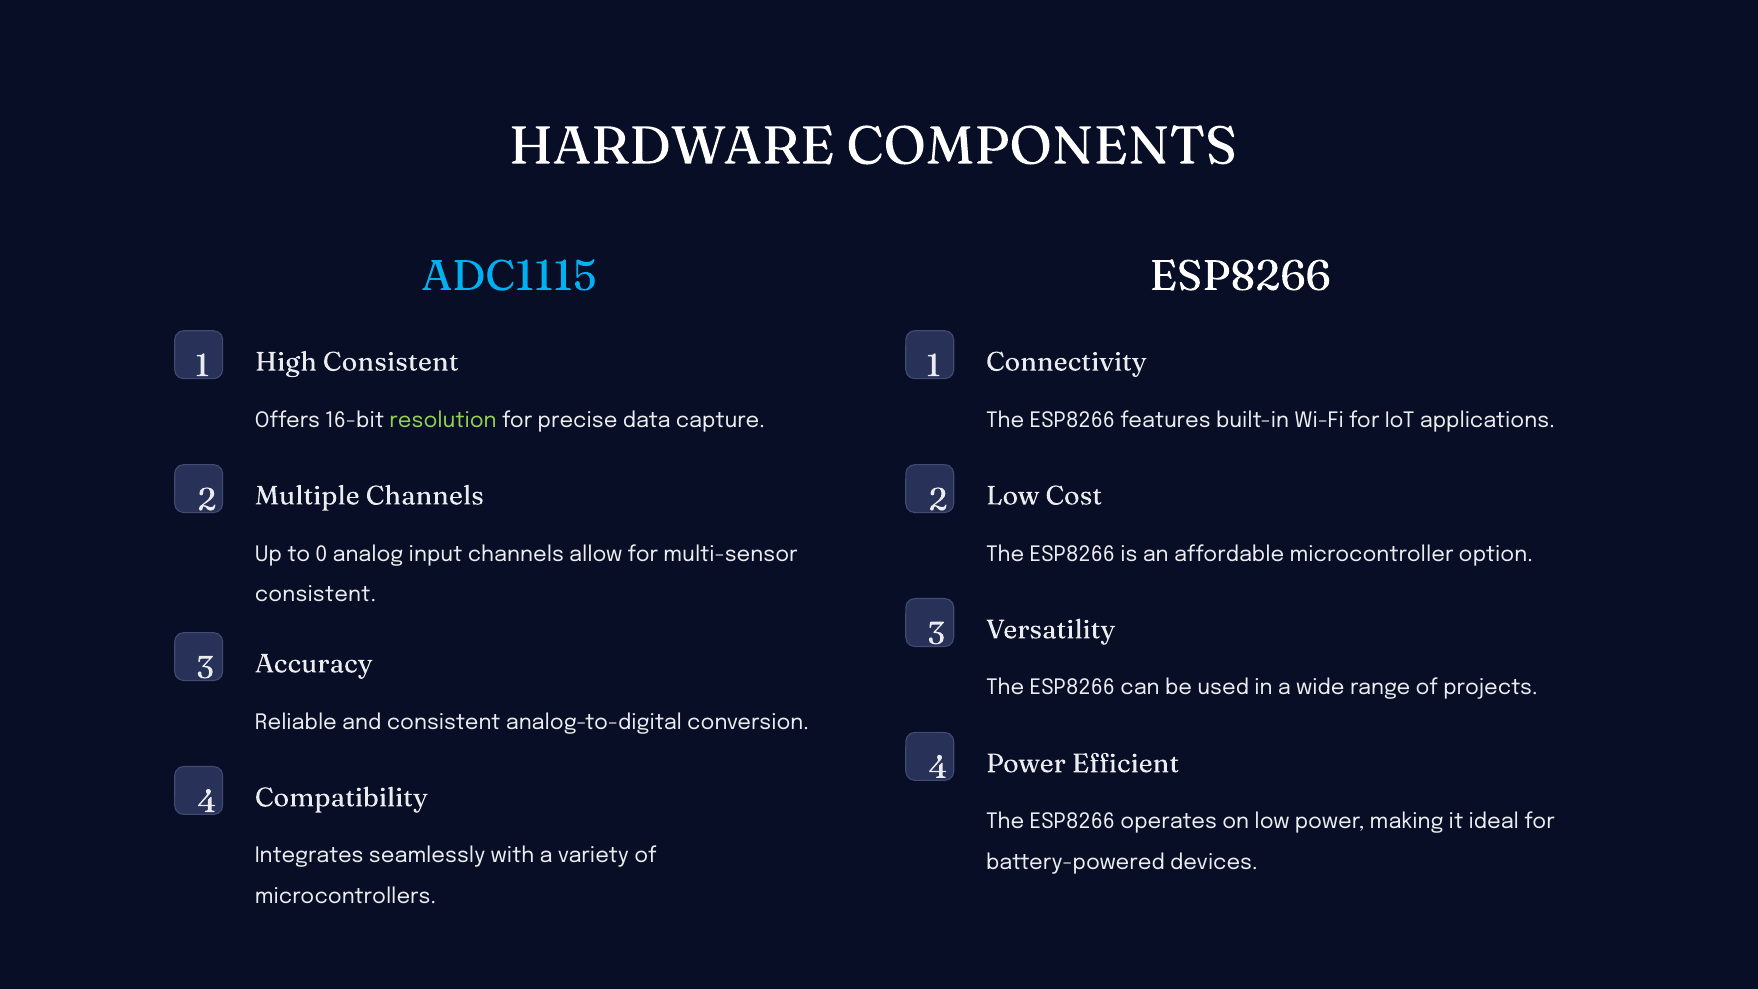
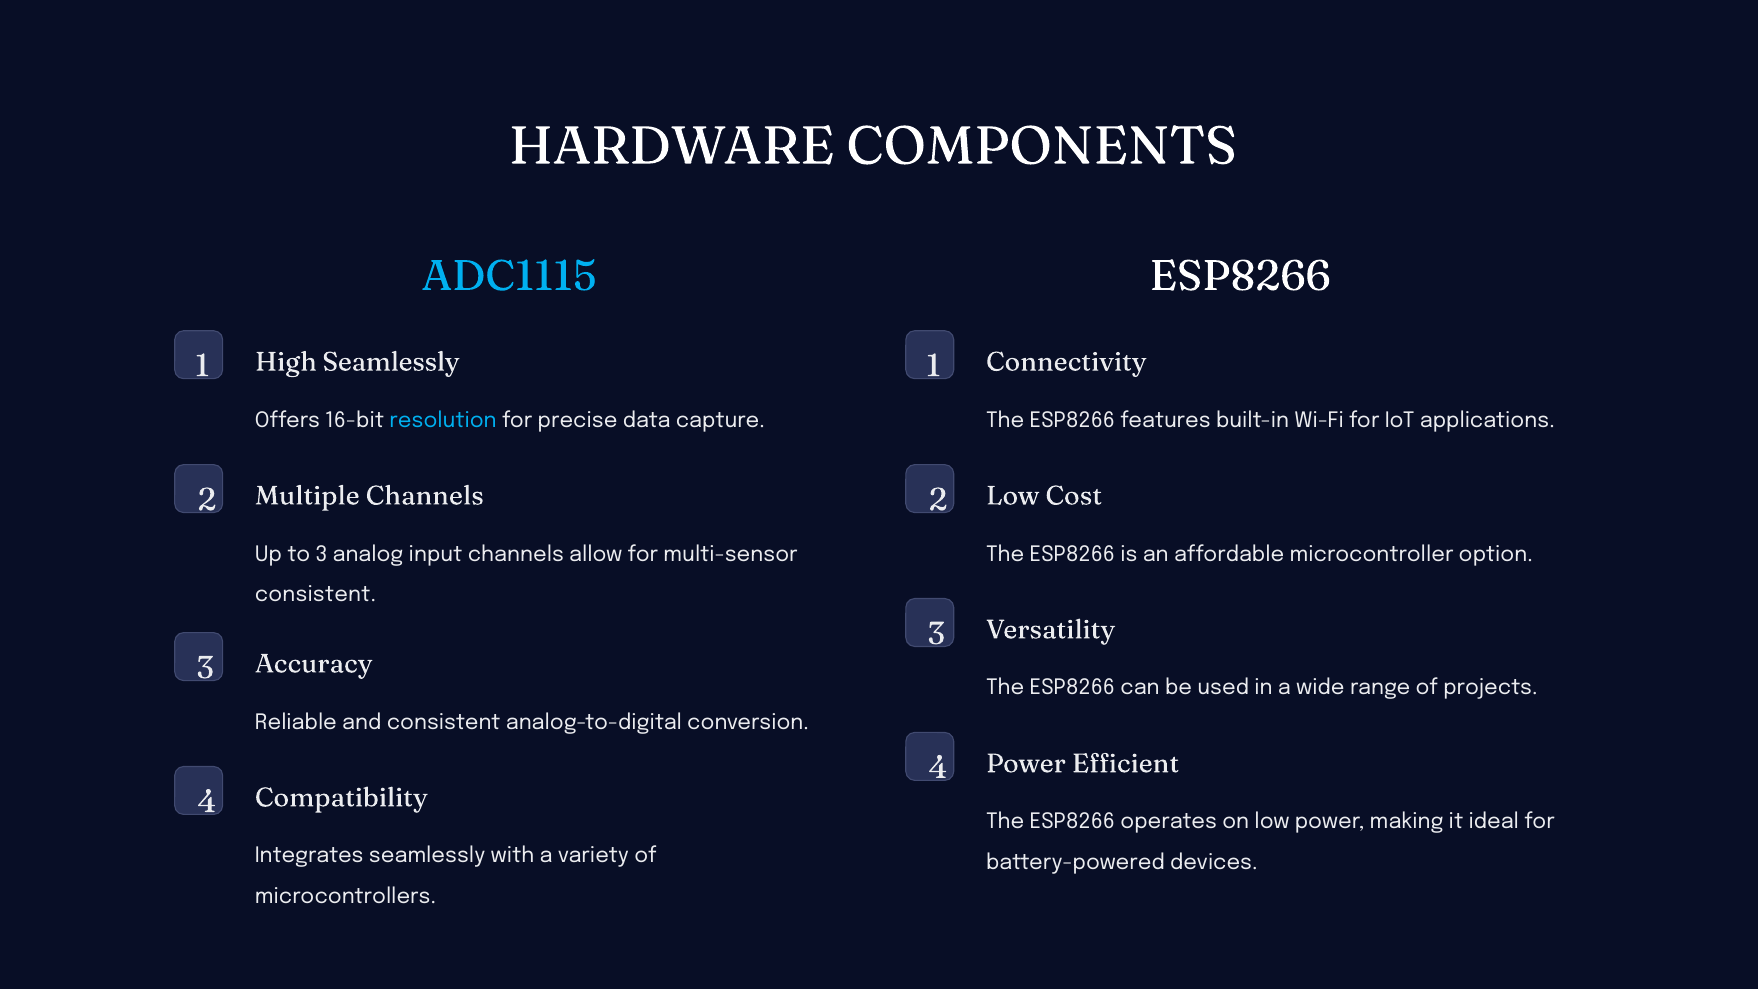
High Consistent: Consistent -> Seamlessly
resolution colour: light green -> light blue
to 0: 0 -> 3
